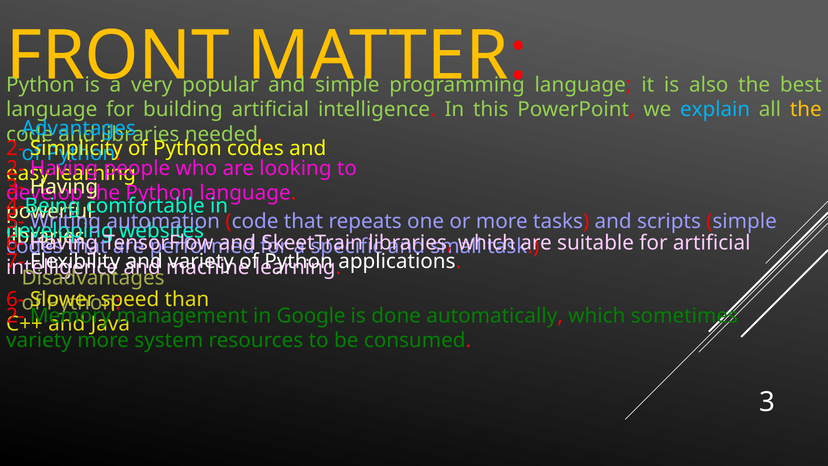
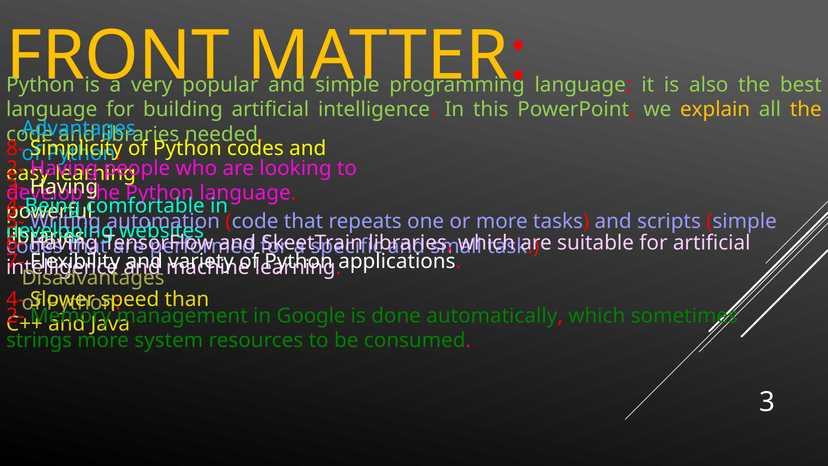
explain colour: light blue -> yellow
2- at (15, 148): 2- -> 8-
6- at (15, 299): 6- -> 4-
variety at (39, 340): variety -> strings
